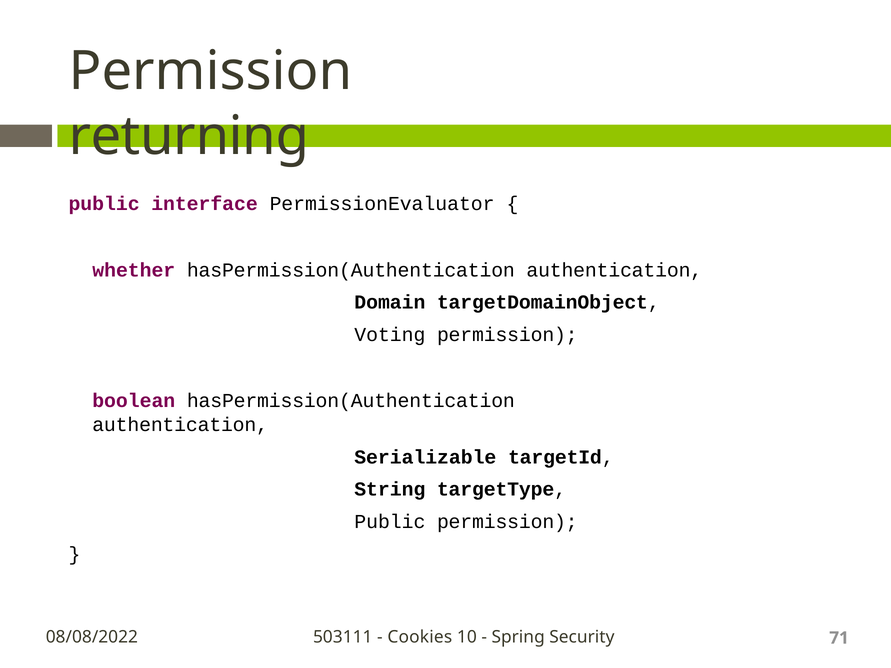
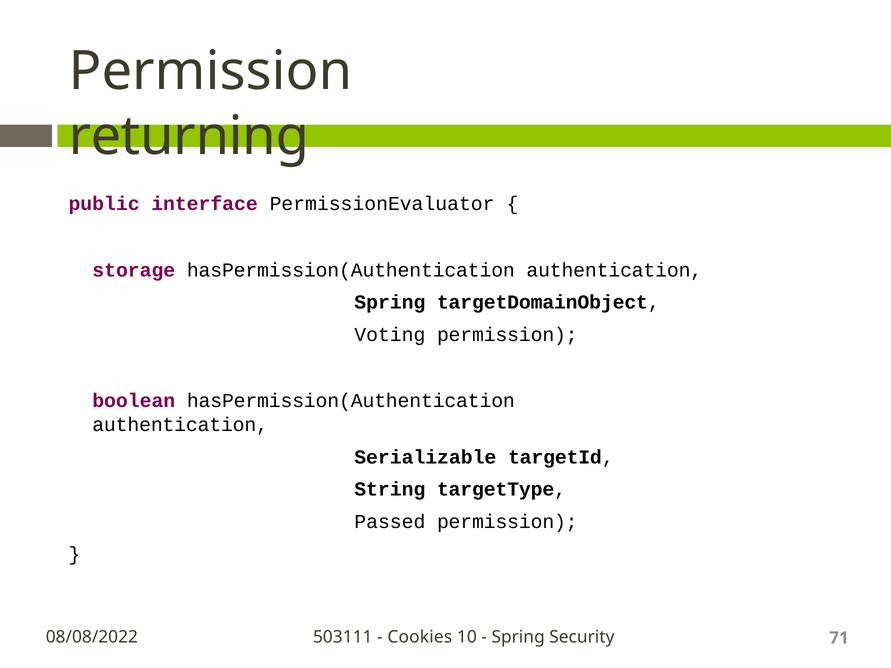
whether: whether -> storage
Domain at (390, 302): Domain -> Spring
Public at (390, 522): Public -> Passed
